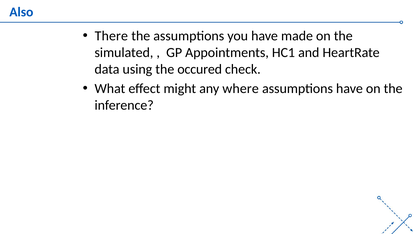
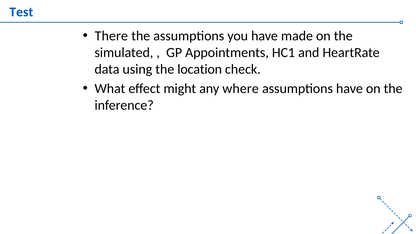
Also: Also -> Test
occured: occured -> location
